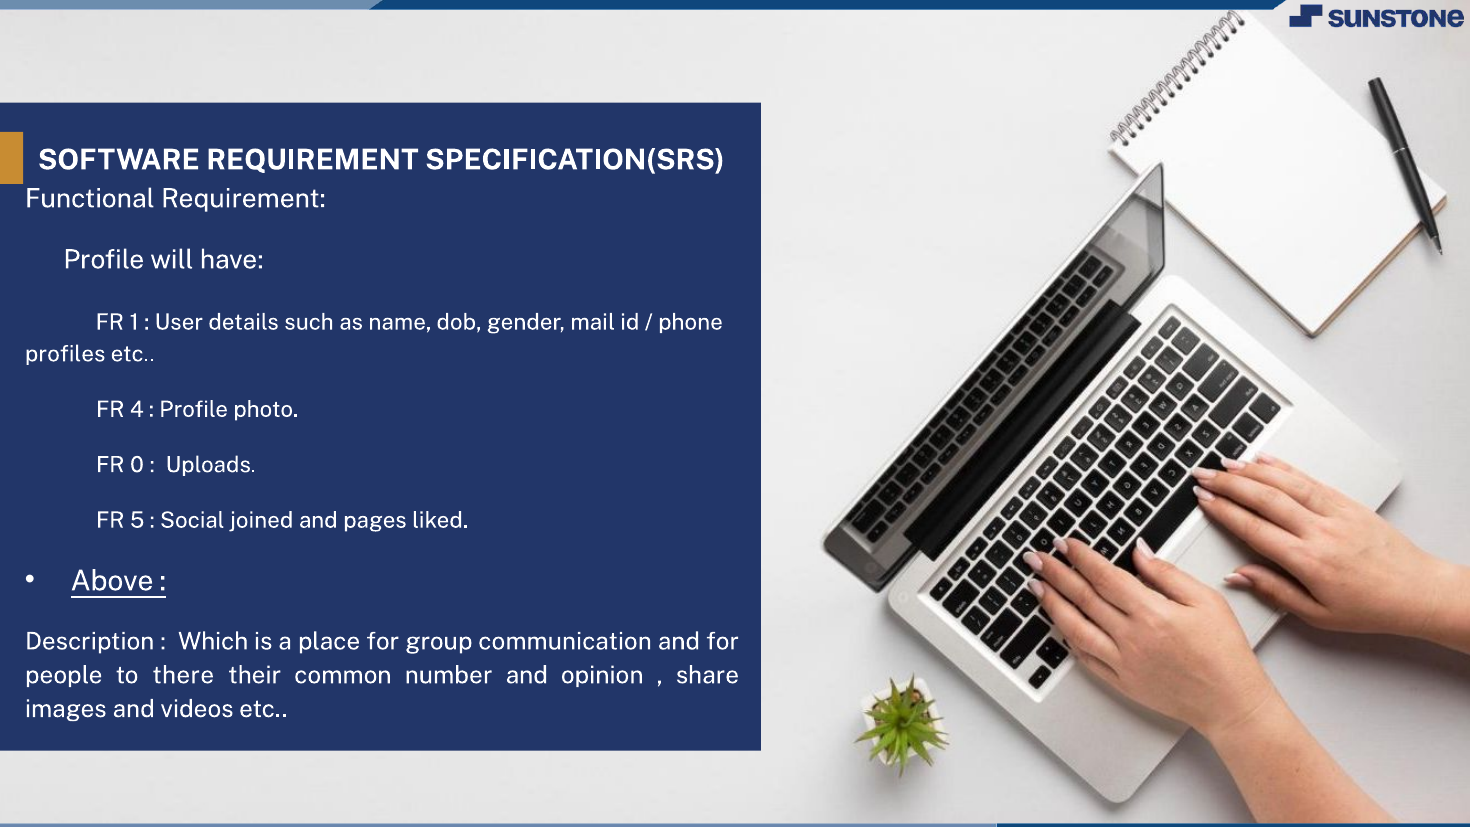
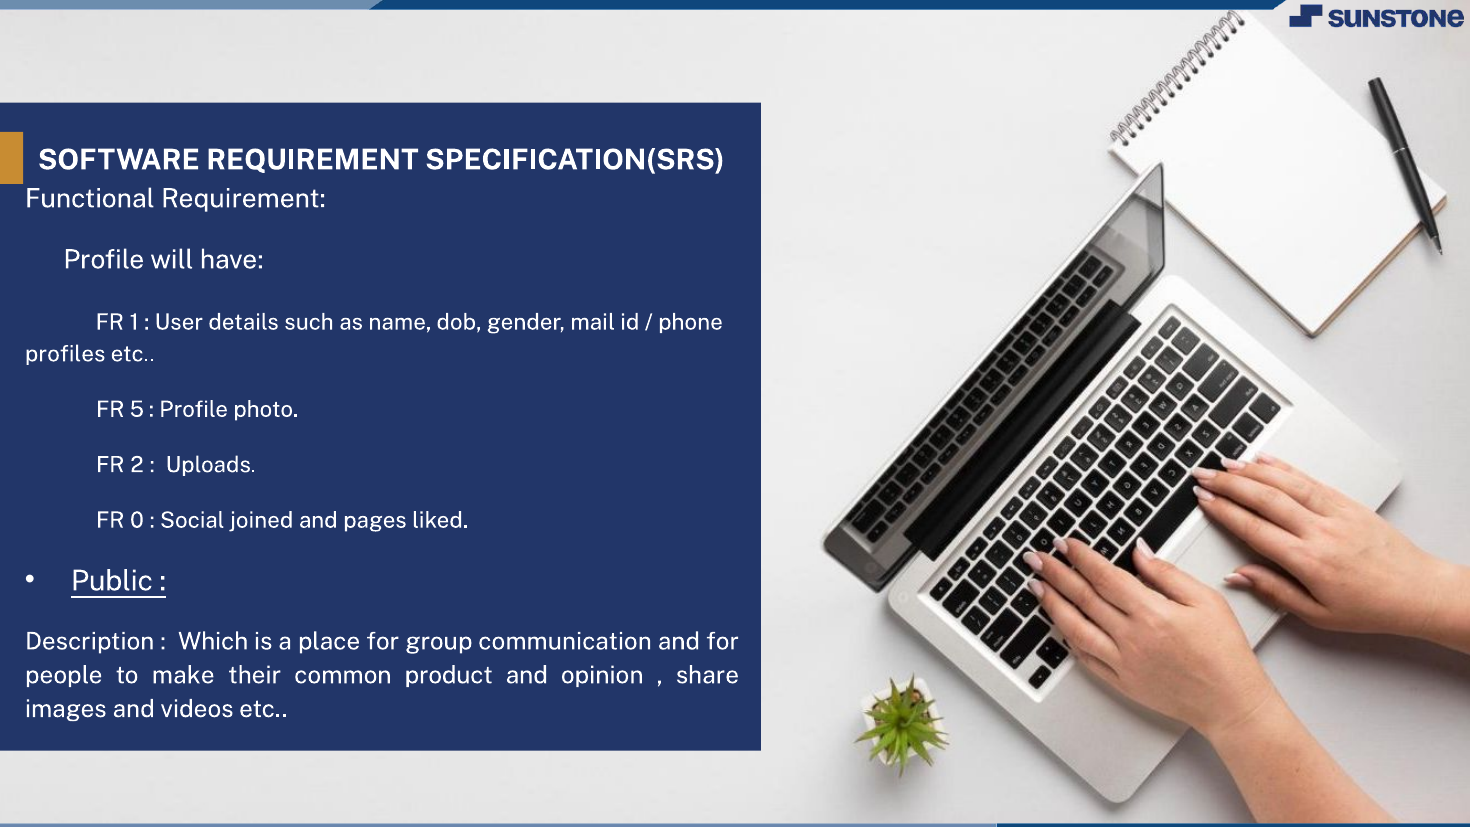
4: 4 -> 5
0: 0 -> 2
5: 5 -> 0
Above: Above -> Public
there: there -> make
number: number -> product
